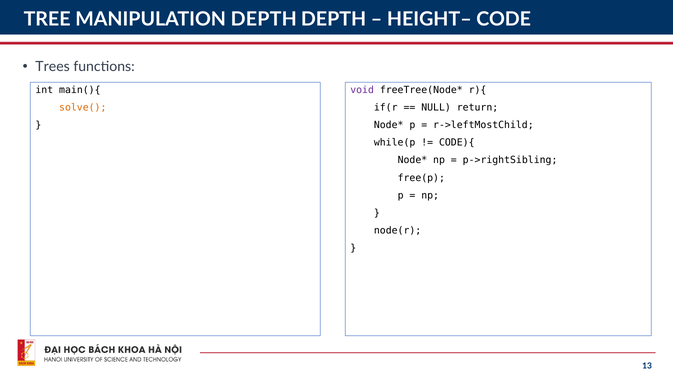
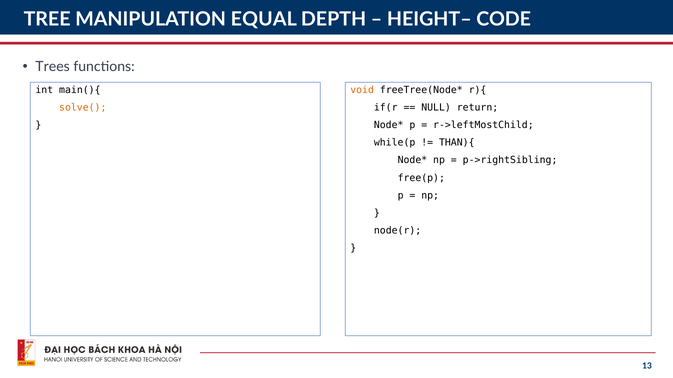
MANIPULATION DEPTH: DEPTH -> EQUAL
void colour: purple -> orange
CODE){: CODE){ -> THAN){
